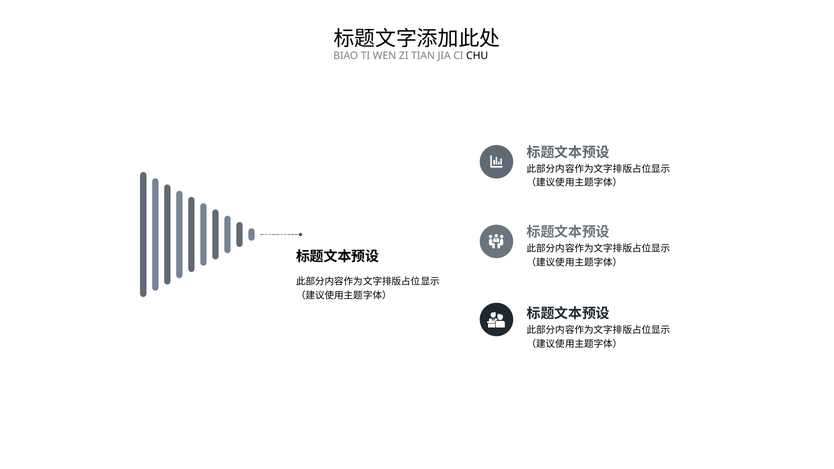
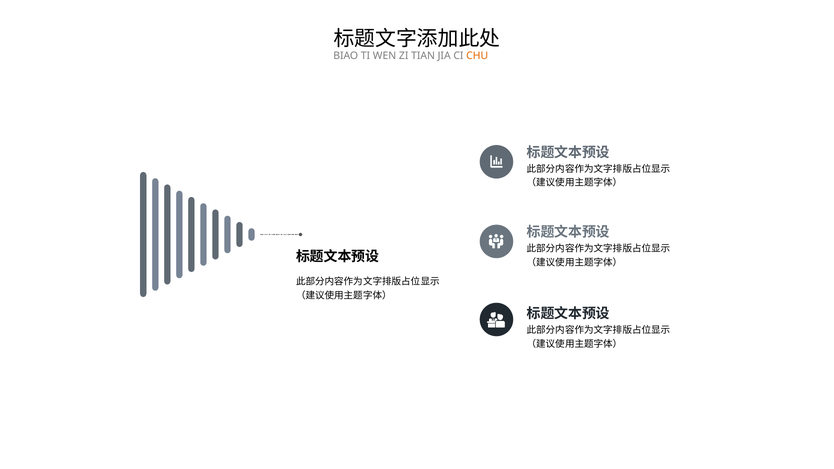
CHU colour: black -> orange
